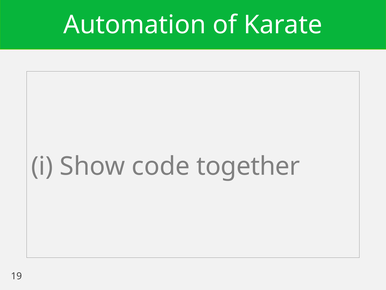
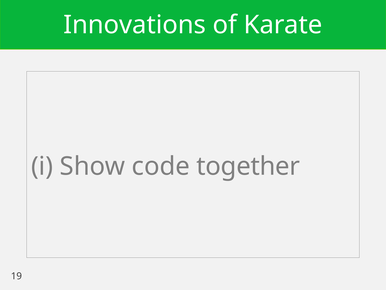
Automation: Automation -> Innovations
